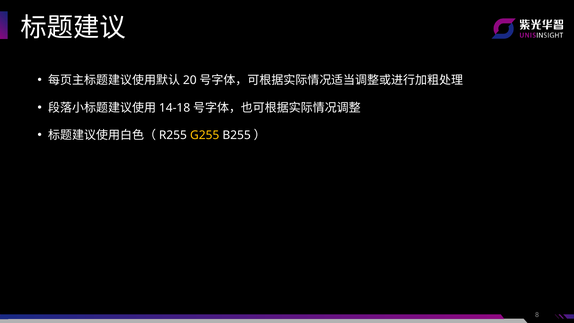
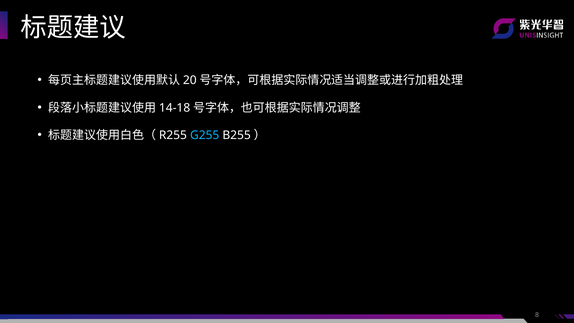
G255 colour: yellow -> light blue
